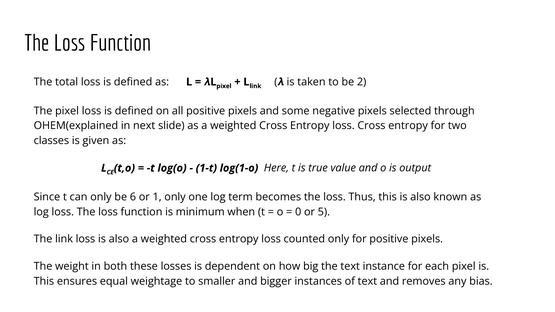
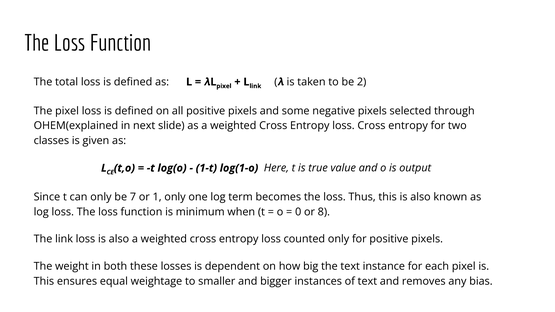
6: 6 -> 7
5: 5 -> 8
